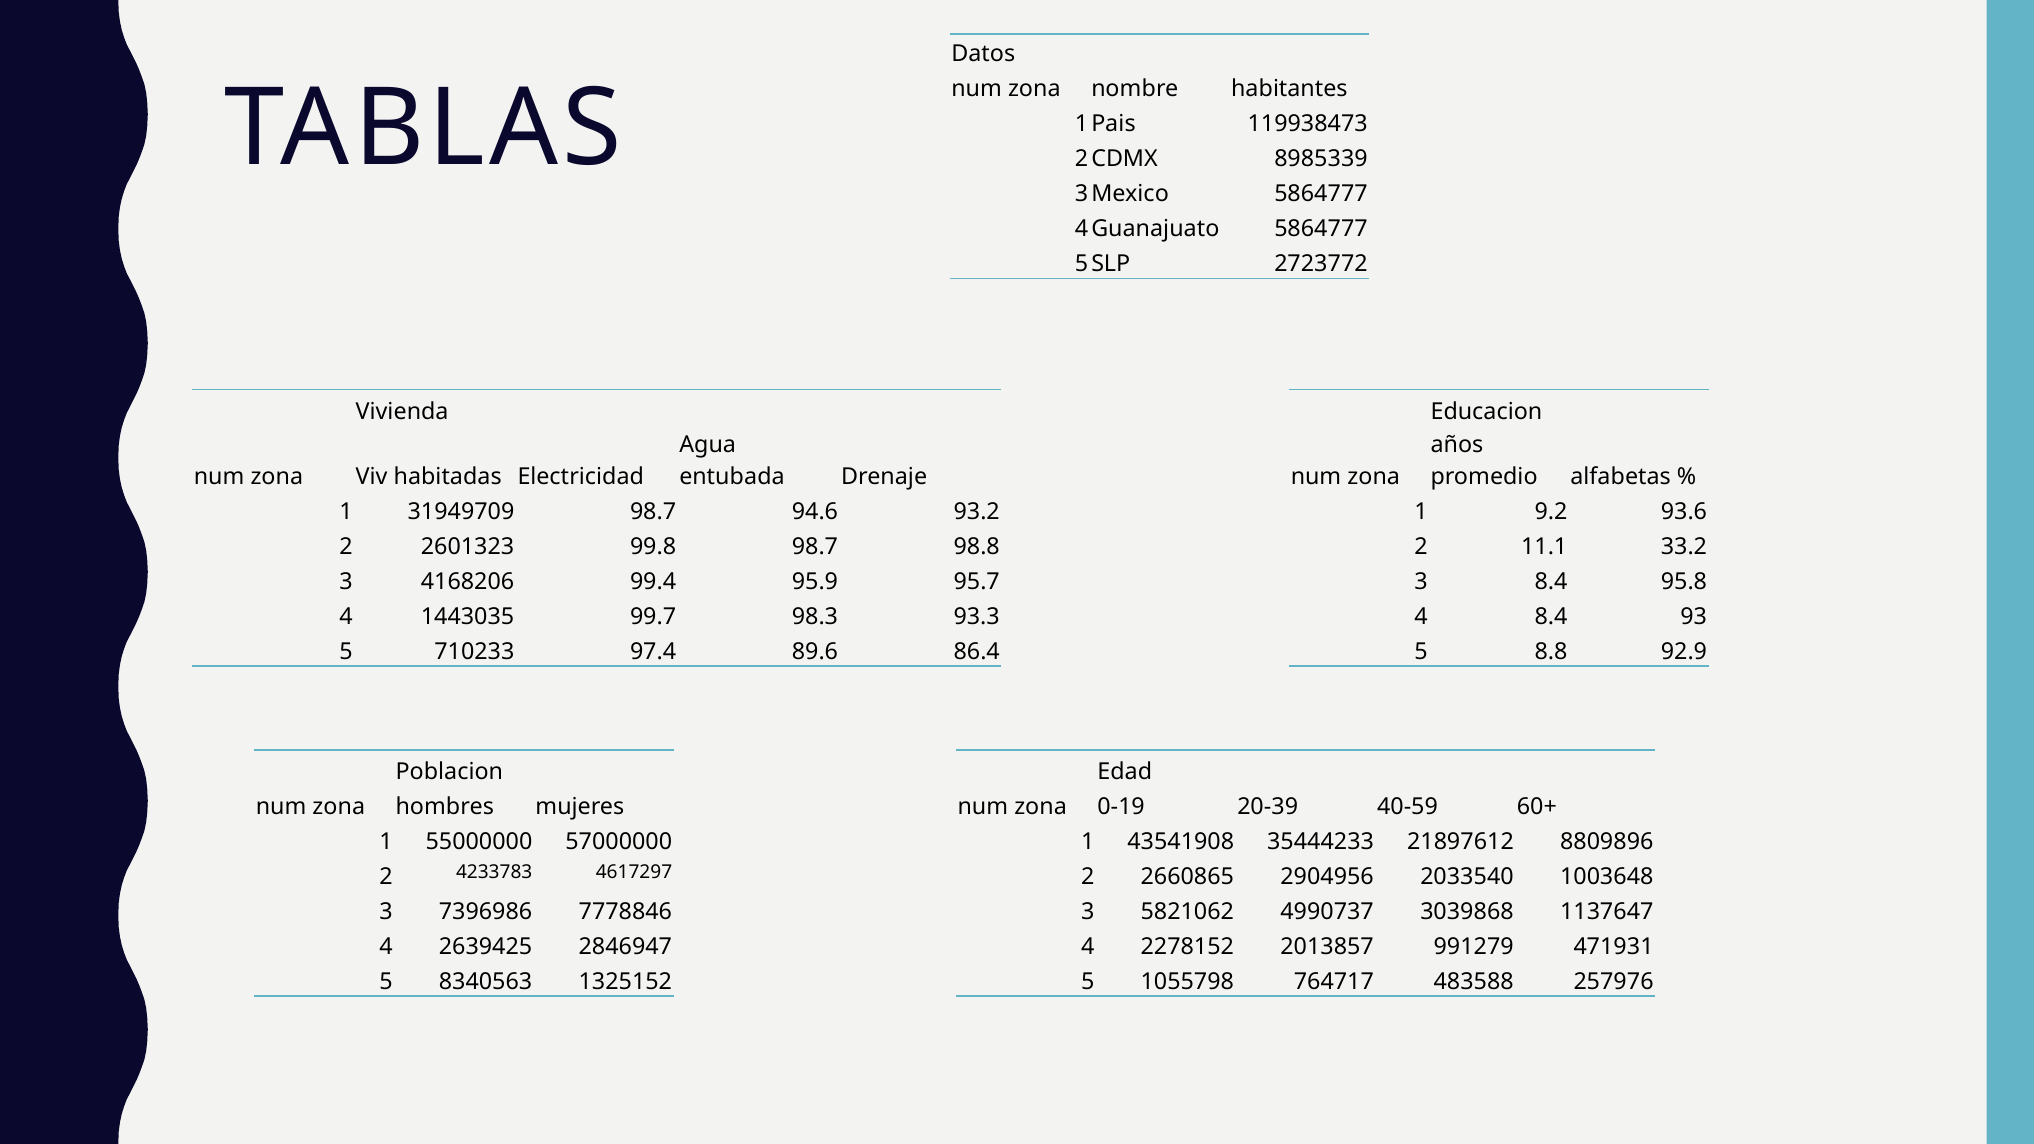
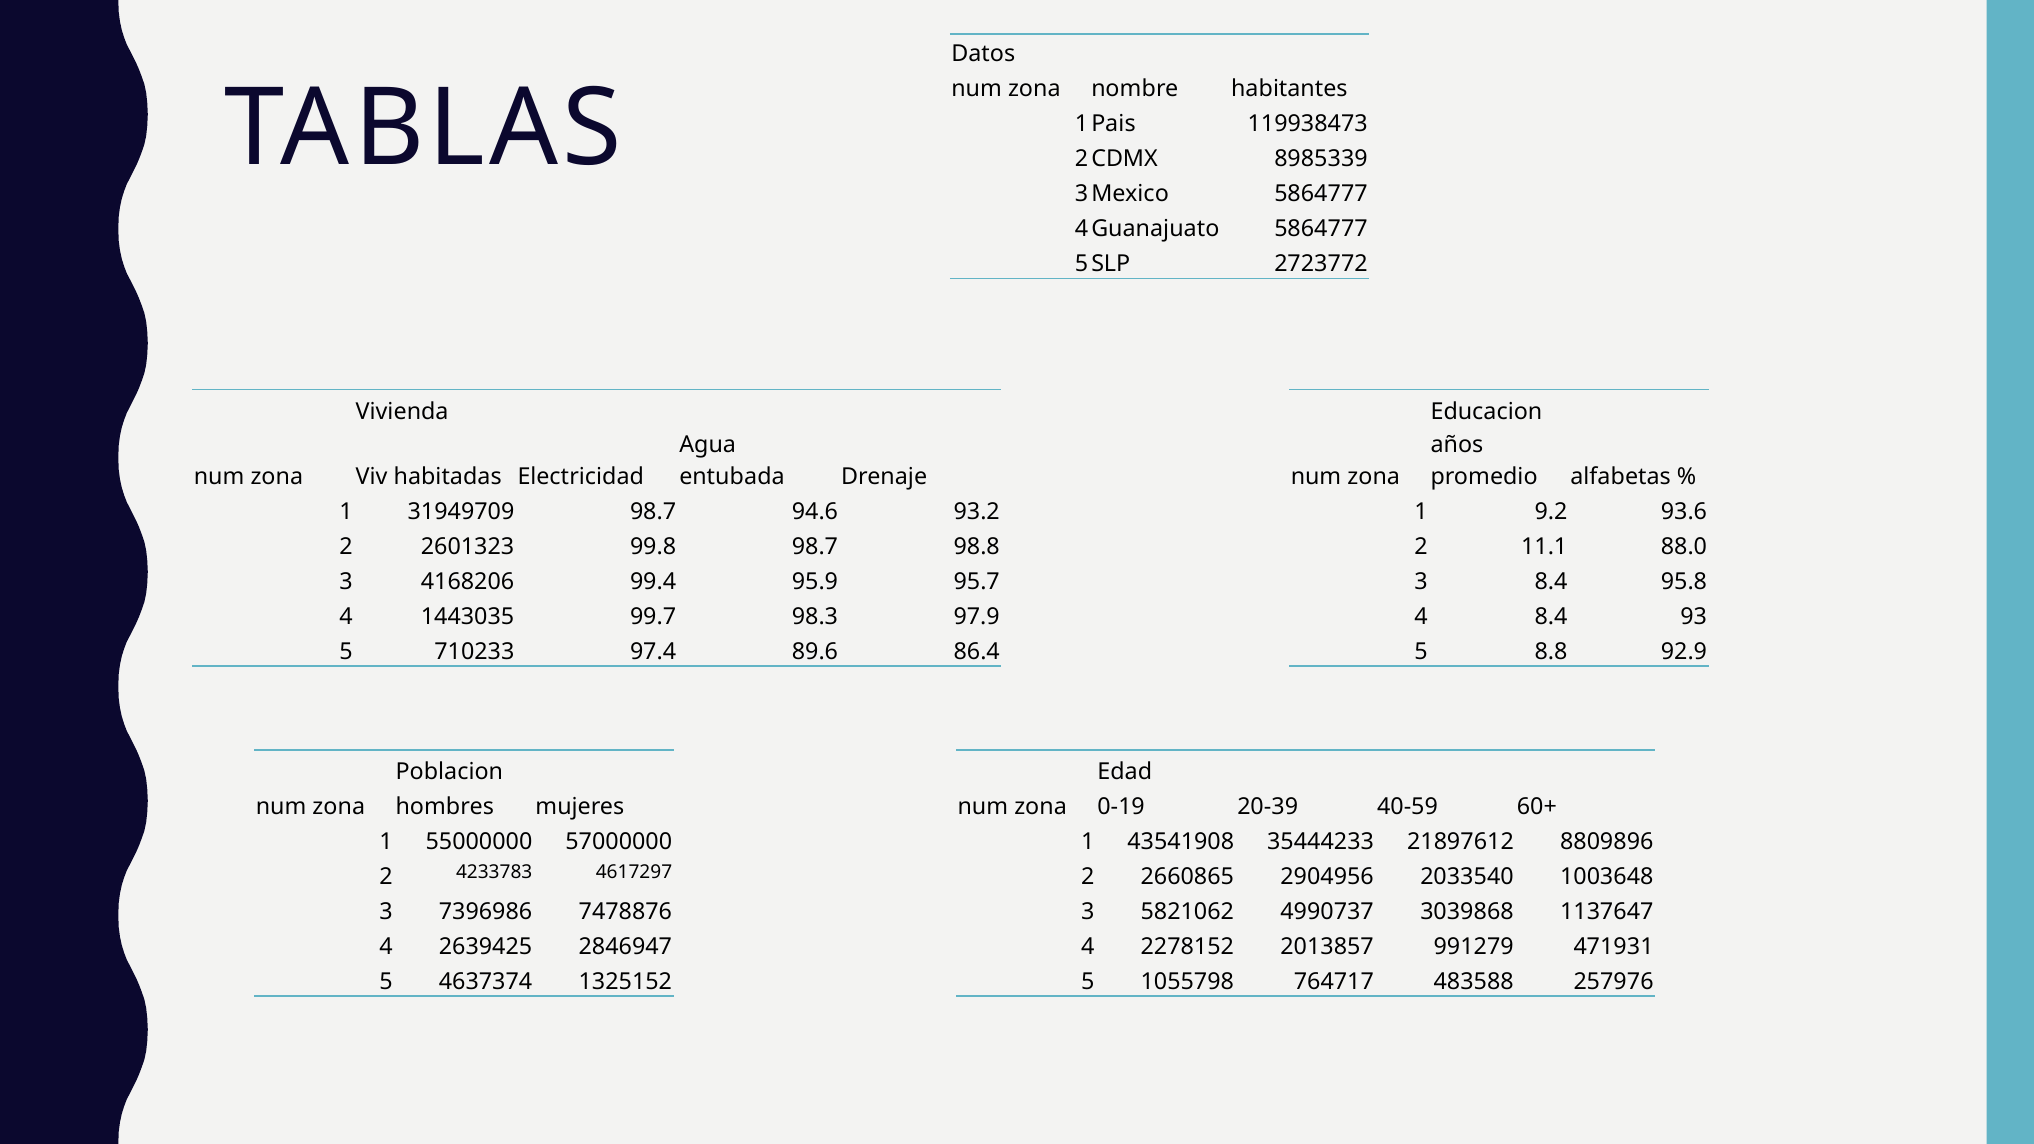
33.2: 33.2 -> 88.0
93.3: 93.3 -> 97.9
7778846: 7778846 -> 7478876
8340563: 8340563 -> 4637374
